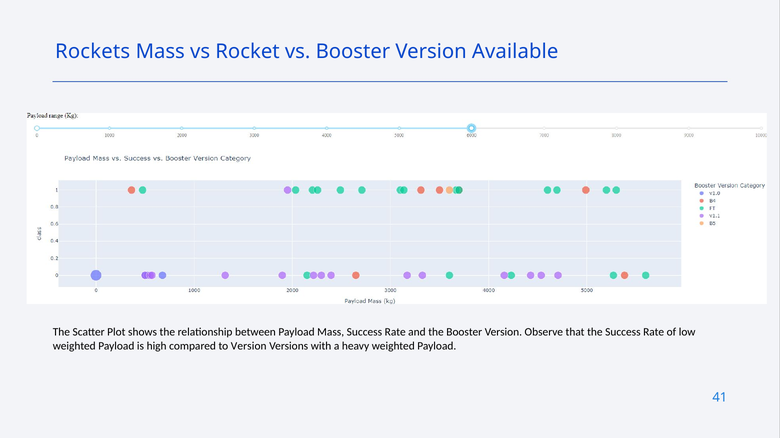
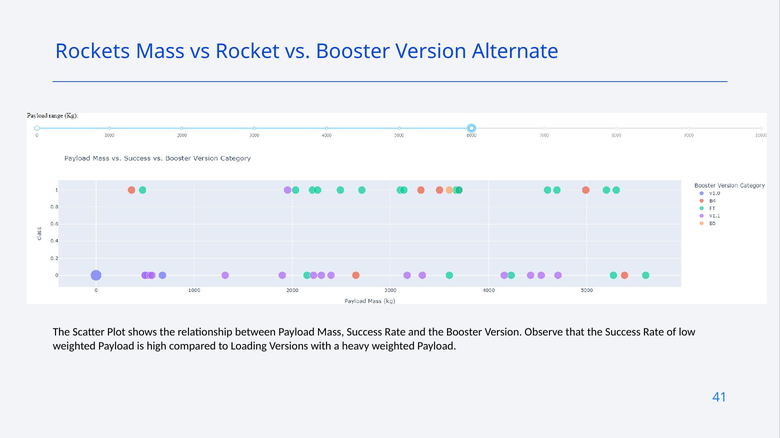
Available: Available -> Alternate
to Version: Version -> Loading
